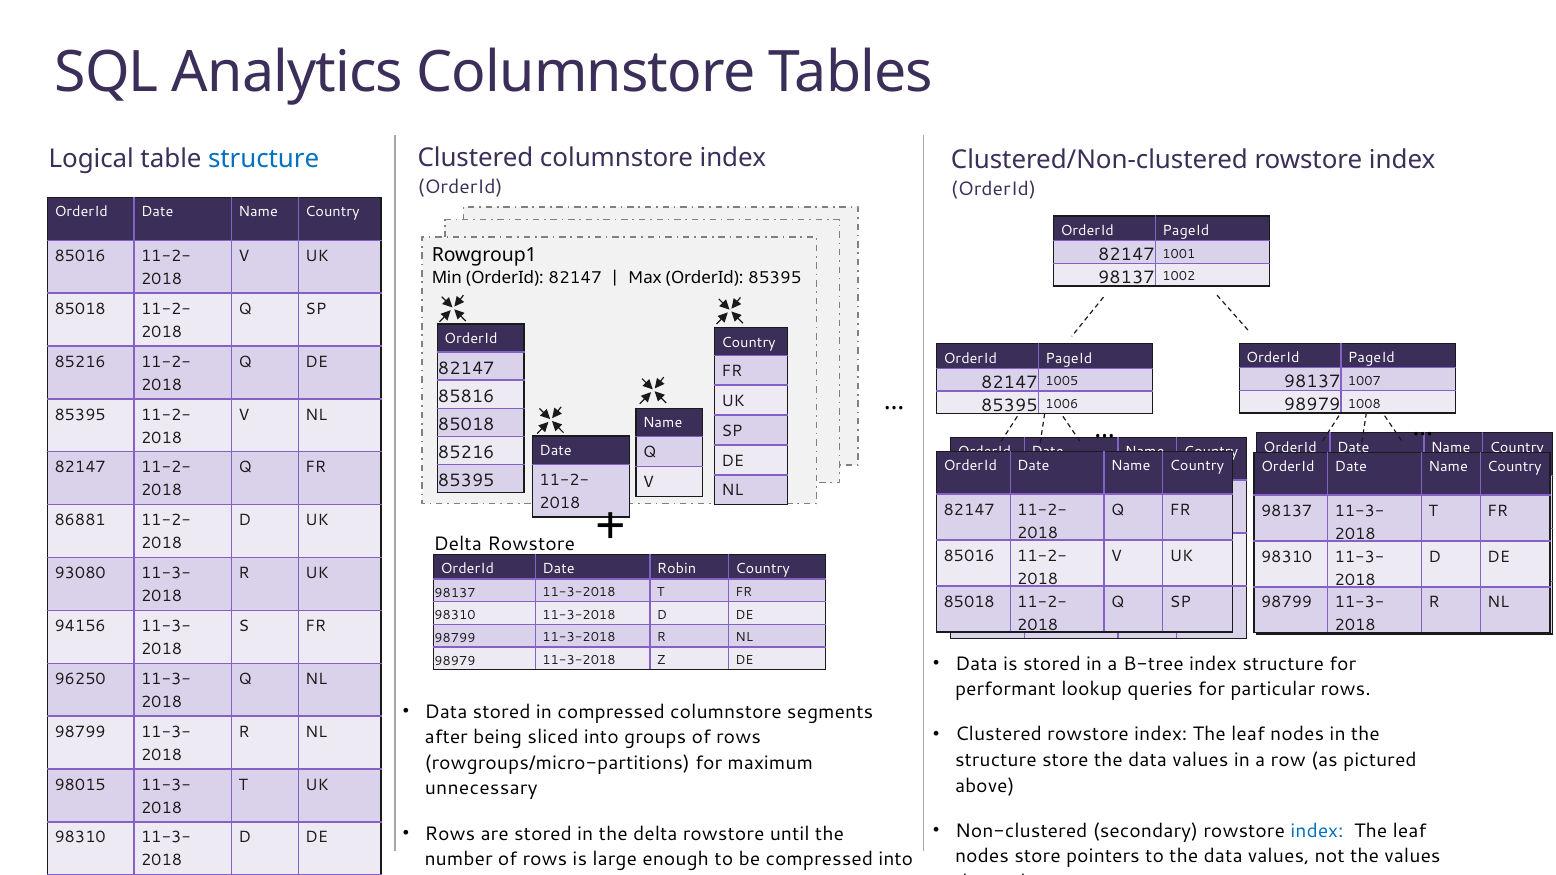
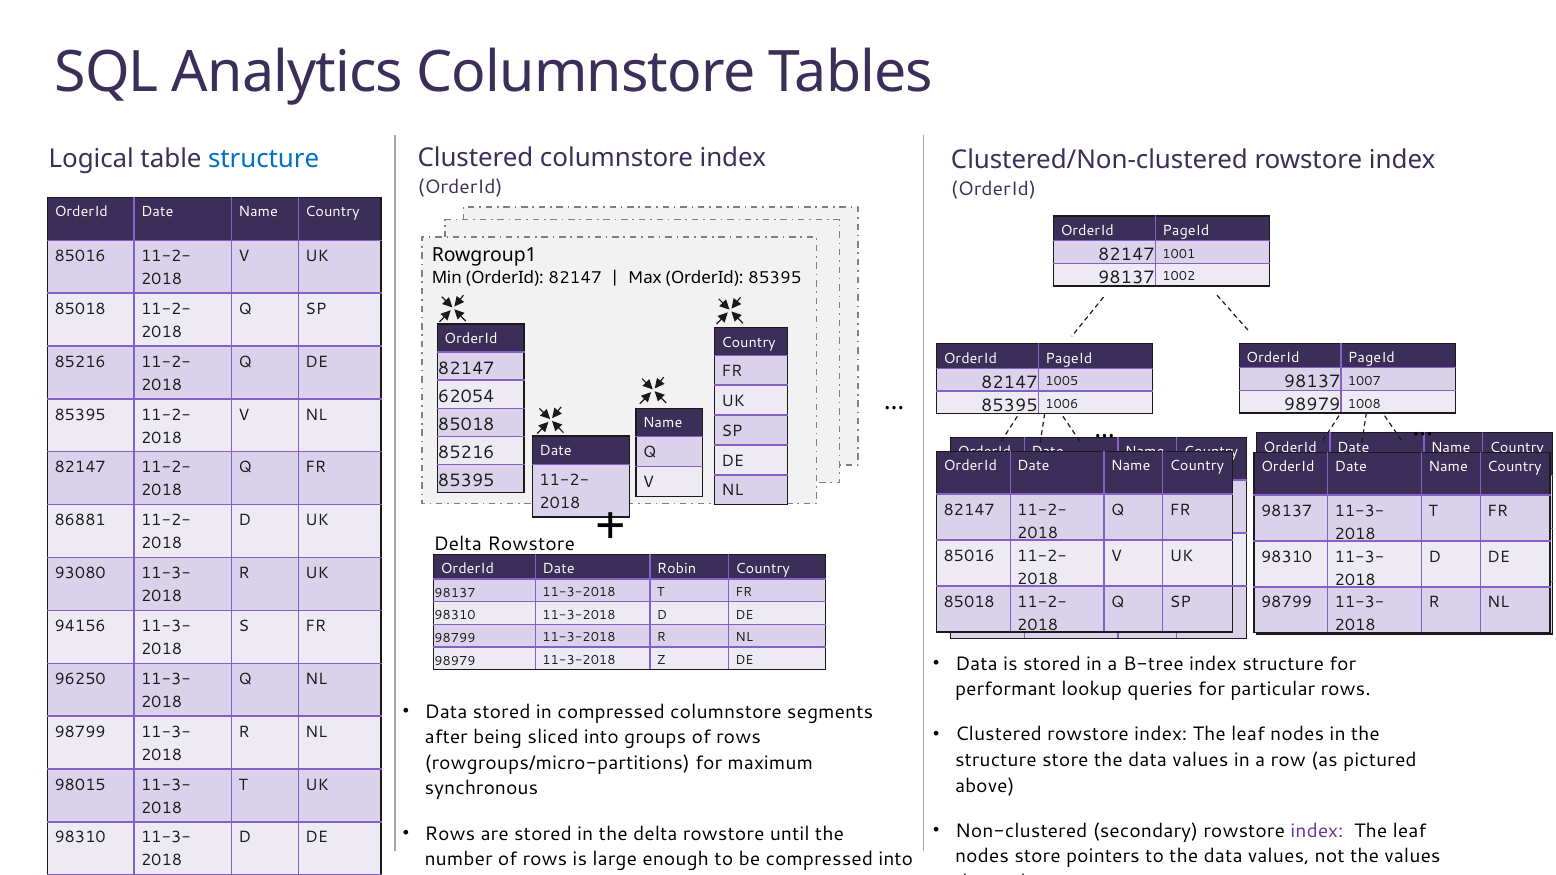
85816: 85816 -> 62054
unnecessary: unnecessary -> synchronous
index at (1317, 831) colour: blue -> purple
